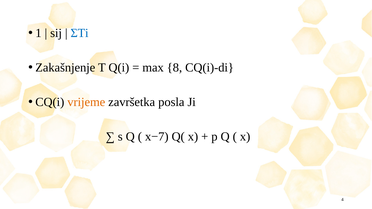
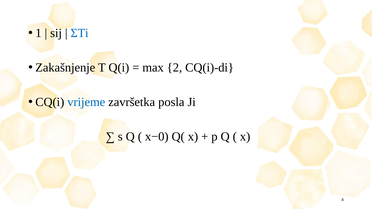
8: 8 -> 2
vrijeme colour: orange -> blue
x−7: x−7 -> x−0
